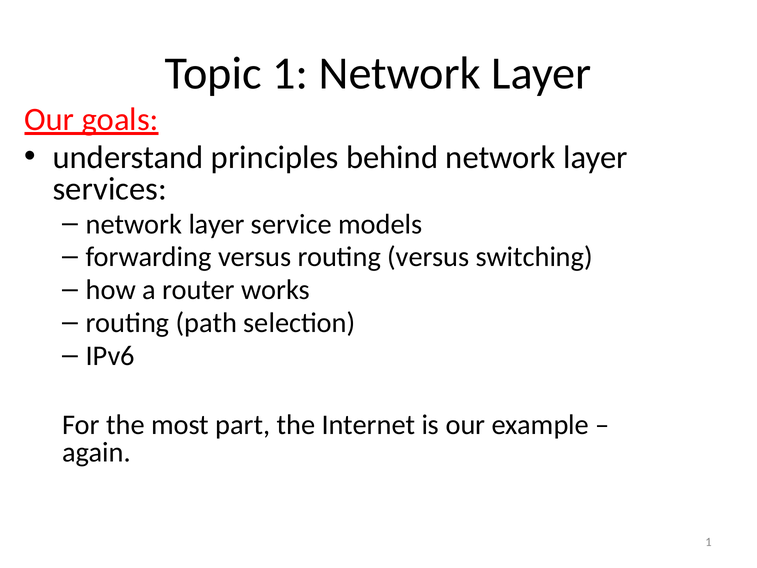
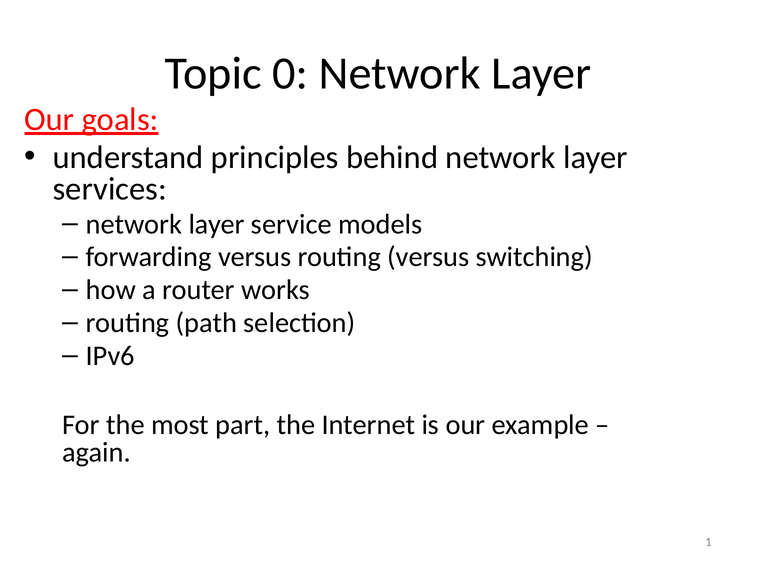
Topic 1: 1 -> 0
